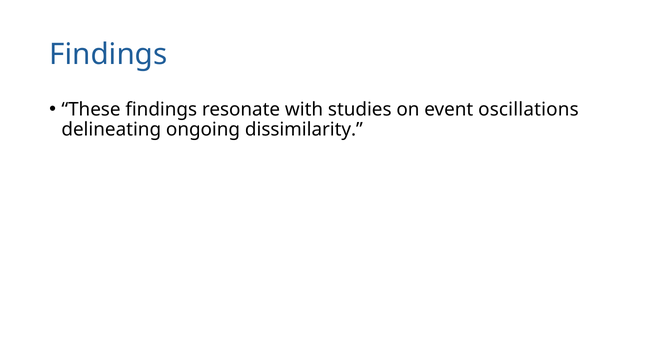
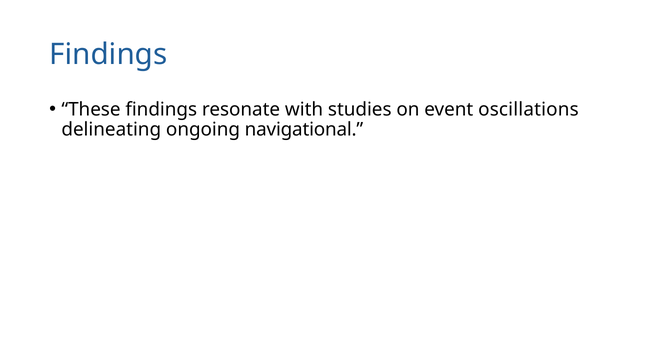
dissimilarity: dissimilarity -> navigational
